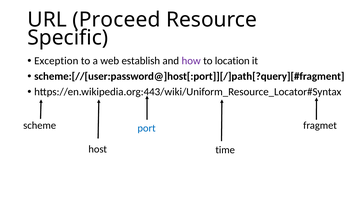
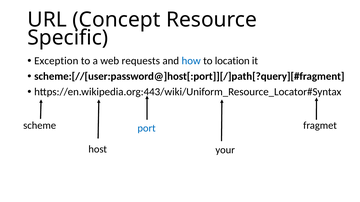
Proceed: Proceed -> Concept
establish: establish -> requests
how colour: purple -> blue
time: time -> your
